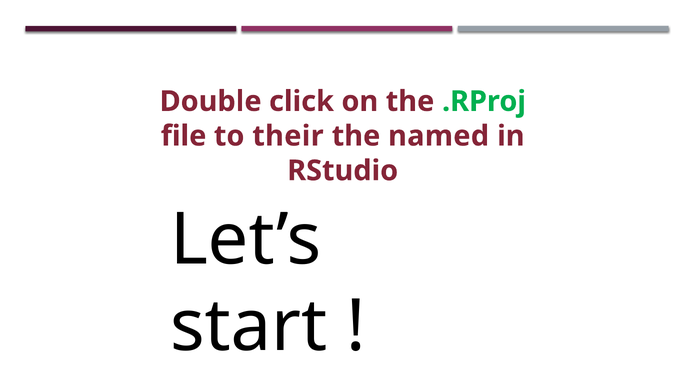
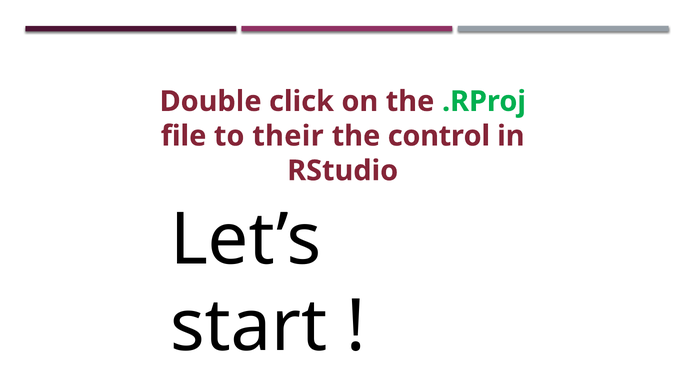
named: named -> control
